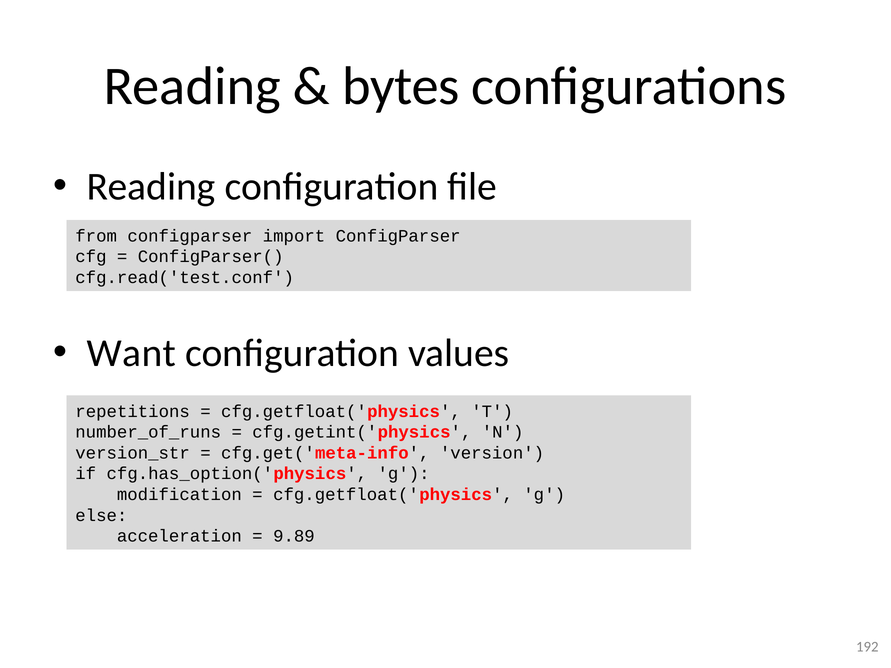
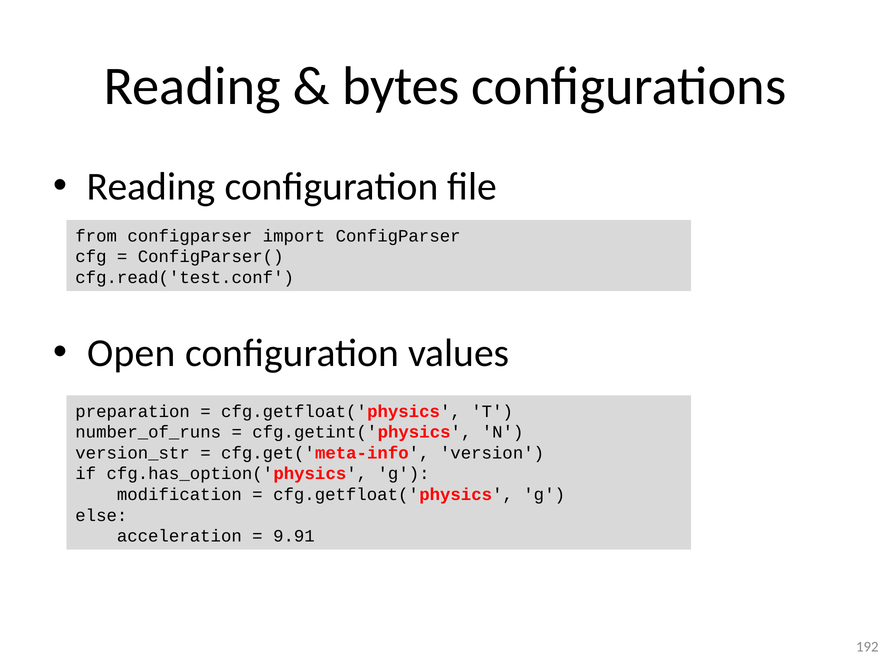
Want: Want -> Open
repetitions: repetitions -> preparation
9.89: 9.89 -> 9.91
